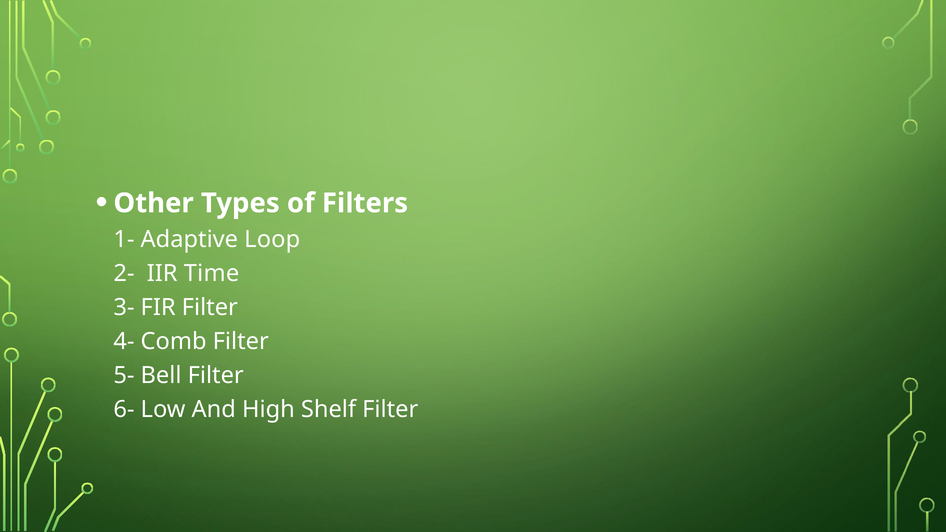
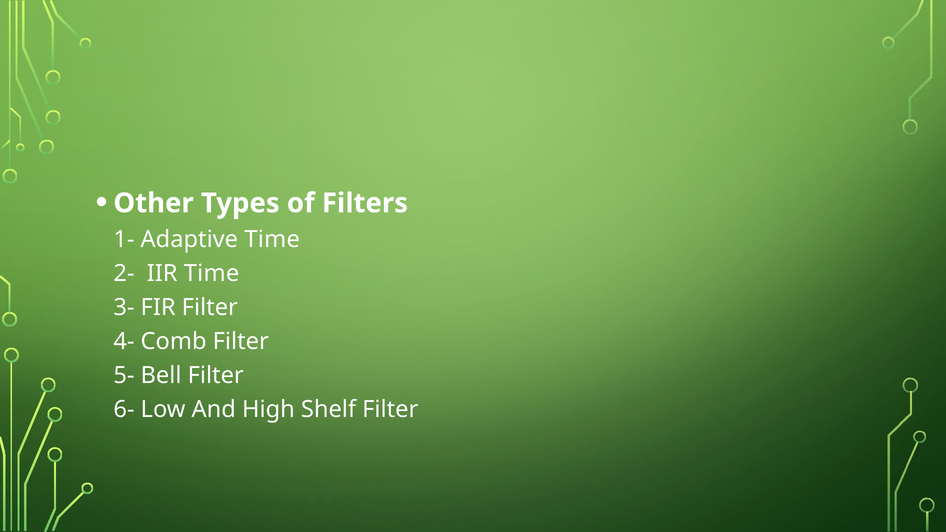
Adaptive Loop: Loop -> Time
